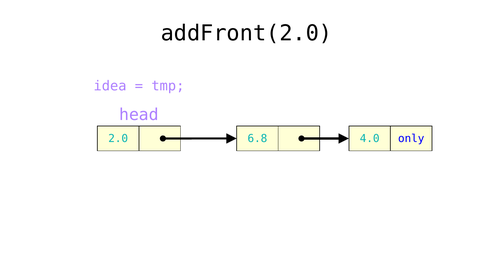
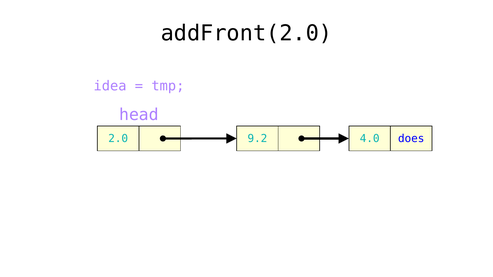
6.8: 6.8 -> 9.2
only: only -> does
